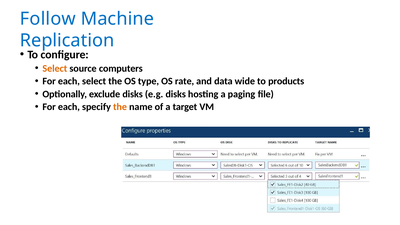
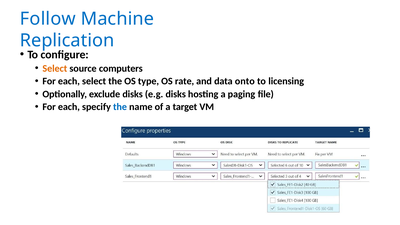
wide: wide -> onto
products: products -> licensing
the at (120, 107) colour: orange -> blue
